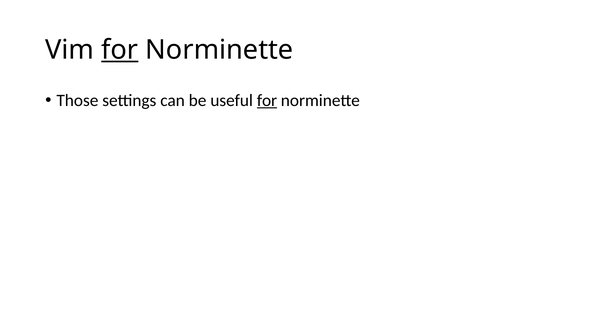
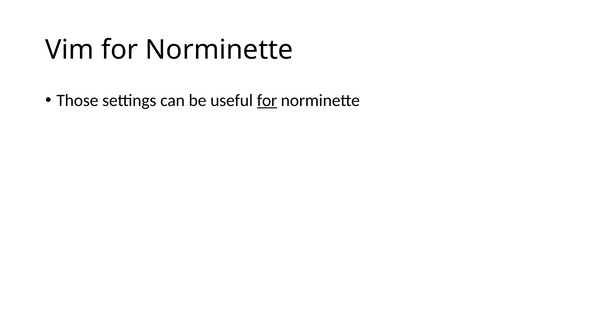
for at (120, 50) underline: present -> none
